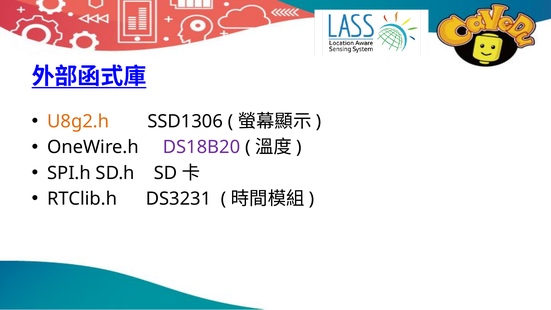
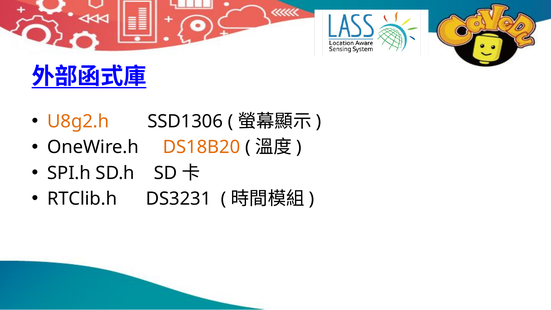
DS18B20 colour: purple -> orange
